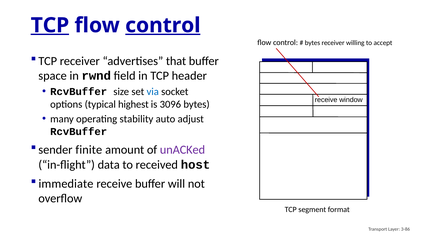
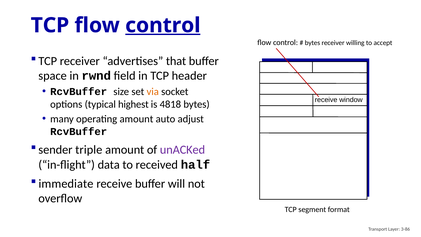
TCP at (50, 25) underline: present -> none
via colour: blue -> orange
3096: 3096 -> 4818
operating stability: stability -> amount
finite: finite -> triple
host: host -> half
